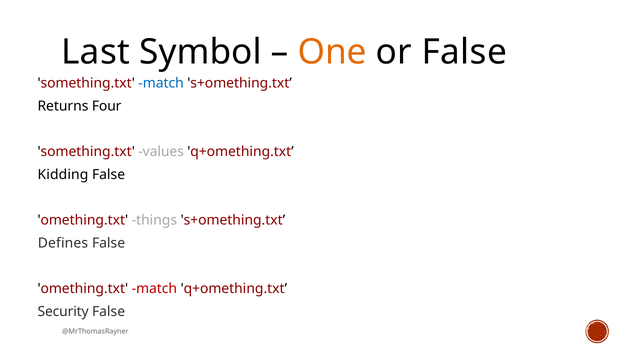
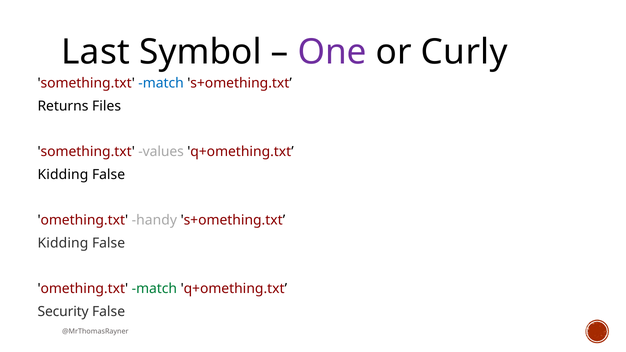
One colour: orange -> purple
or False: False -> Curly
Four: Four -> Files
things: things -> handy
Defines at (63, 243): Defines -> Kidding
match at (154, 289) colour: red -> green
